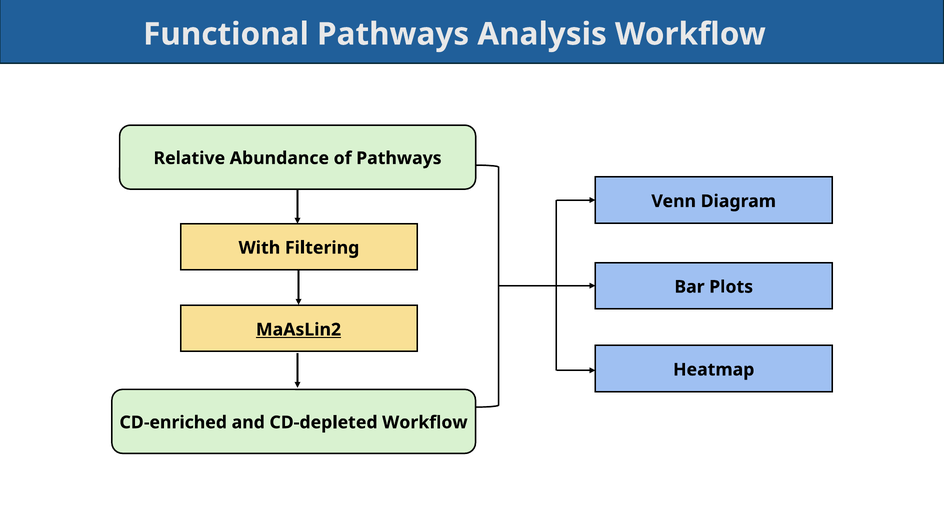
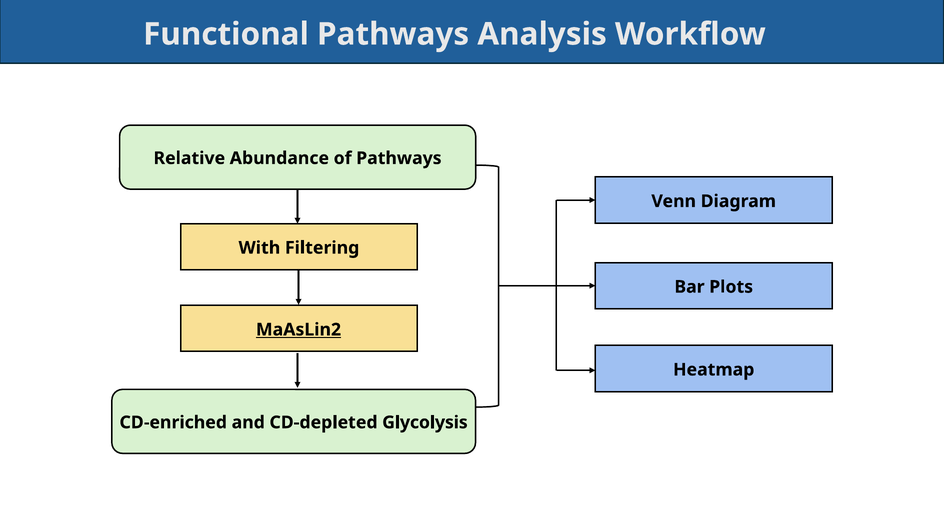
CD-depleted Workflow: Workflow -> Glycolysis
